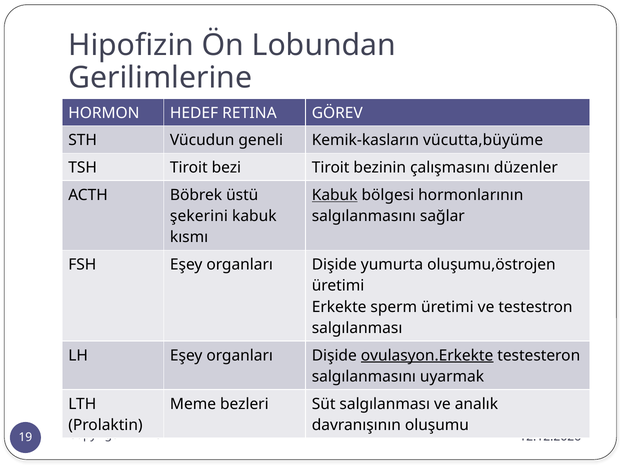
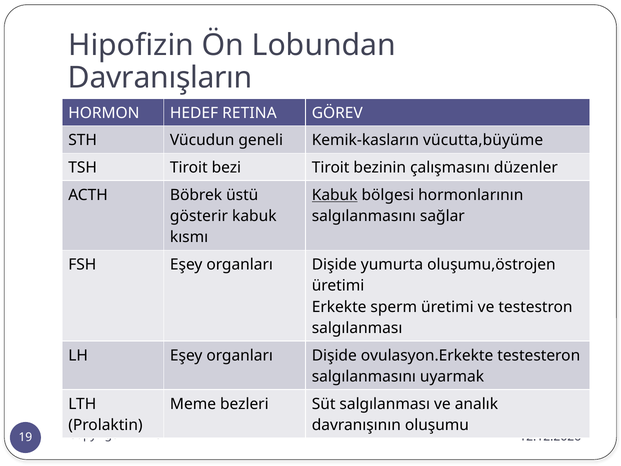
Gerilimlerine: Gerilimlerine -> Davranışların
şekerini: şekerini -> gösterir
ovulasyon.Erkekte underline: present -> none
